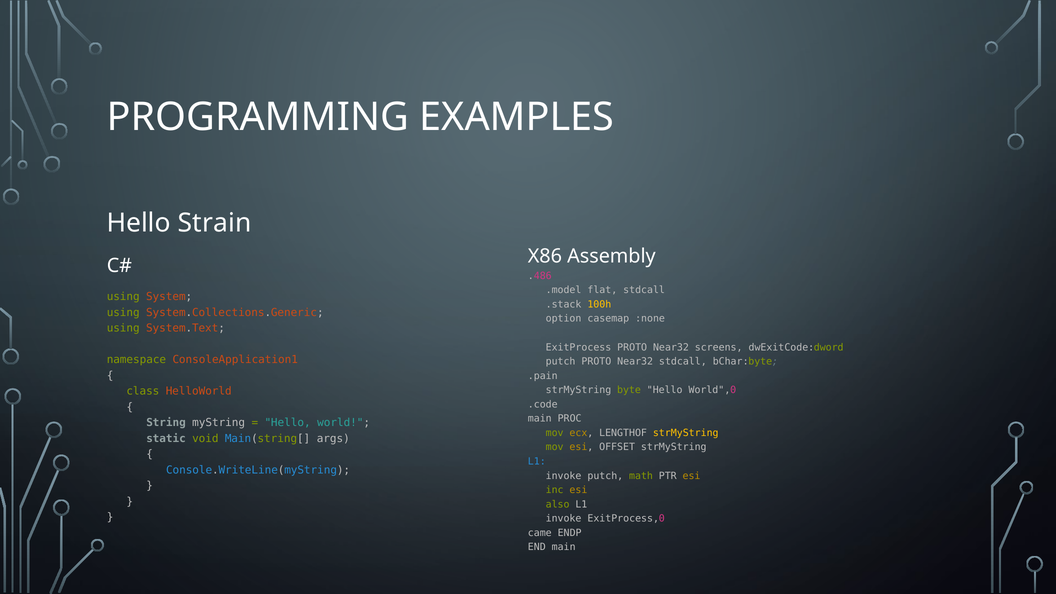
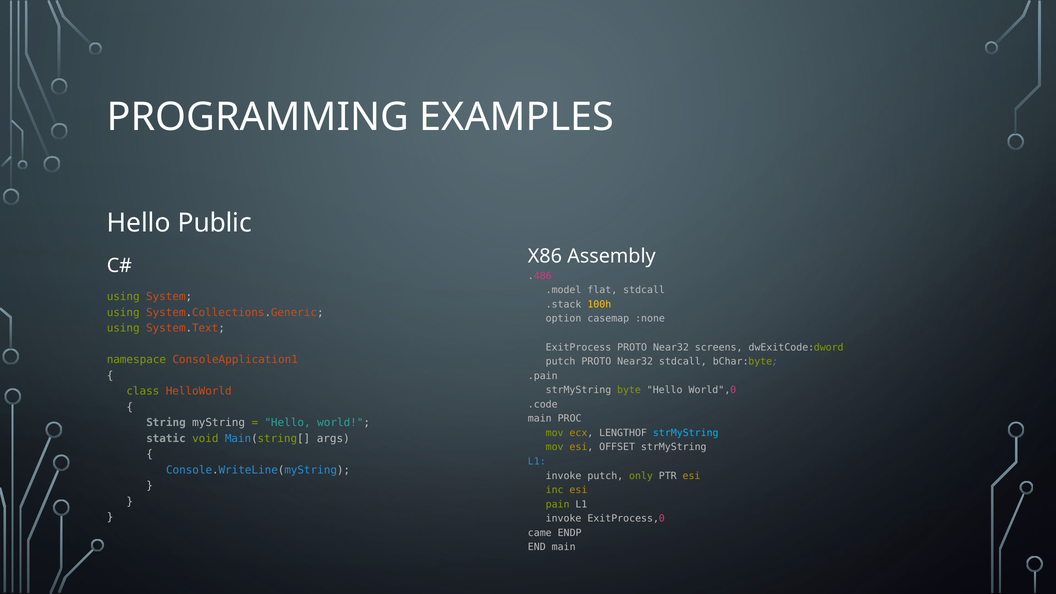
Strain: Strain -> Public
strMyString at (686, 433) colour: yellow -> light blue
math: math -> only
also: also -> pain
